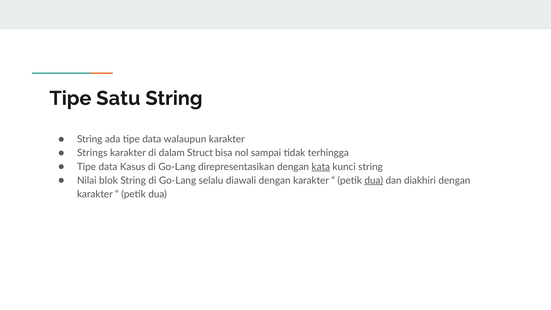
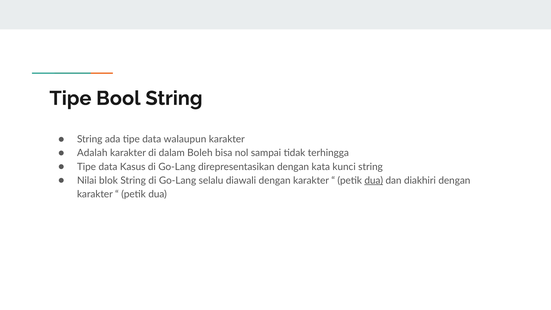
Satu: Satu -> Bool
Strings: Strings -> Adalah
Struct: Struct -> Boleh
kata underline: present -> none
